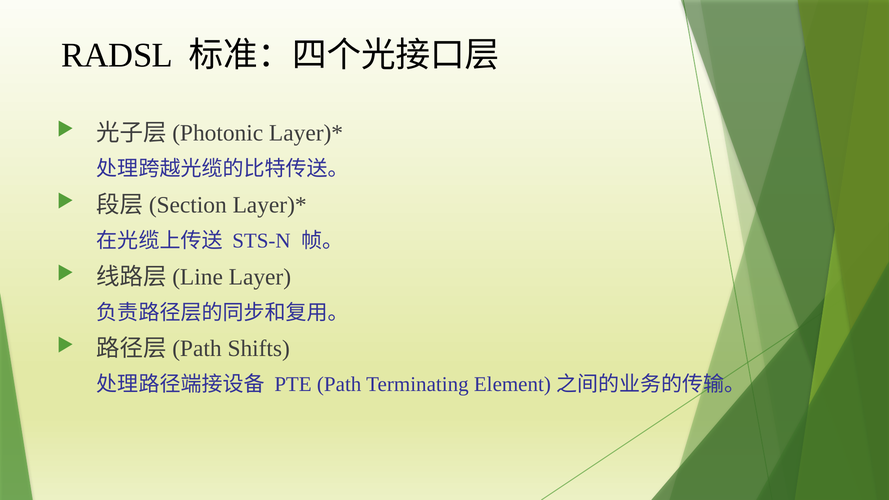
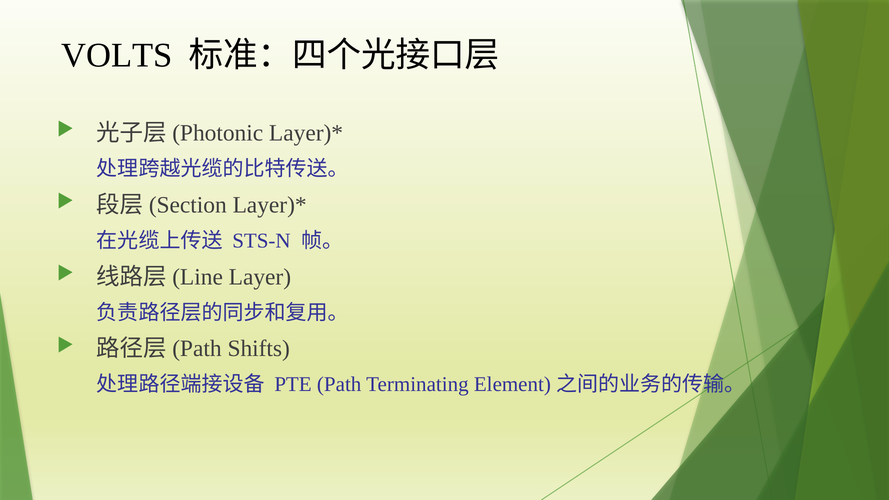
RADSL: RADSL -> VOLTS
